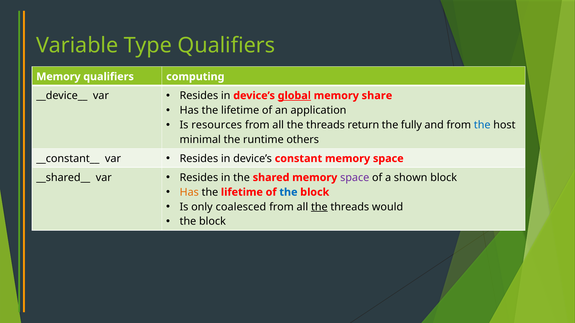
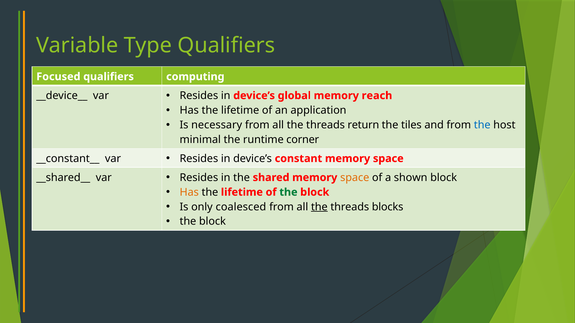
Memory at (58, 77): Memory -> Focused
global underline: present -> none
share: share -> reach
resources: resources -> necessary
fully: fully -> tiles
others: others -> corner
space at (355, 178) colour: purple -> orange
the at (288, 192) colour: blue -> green
would: would -> blocks
